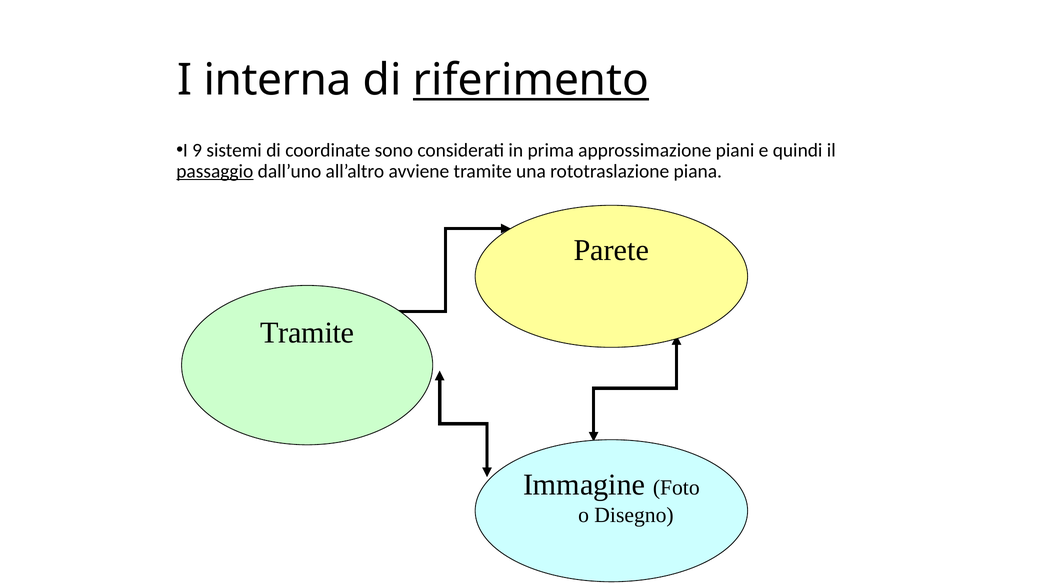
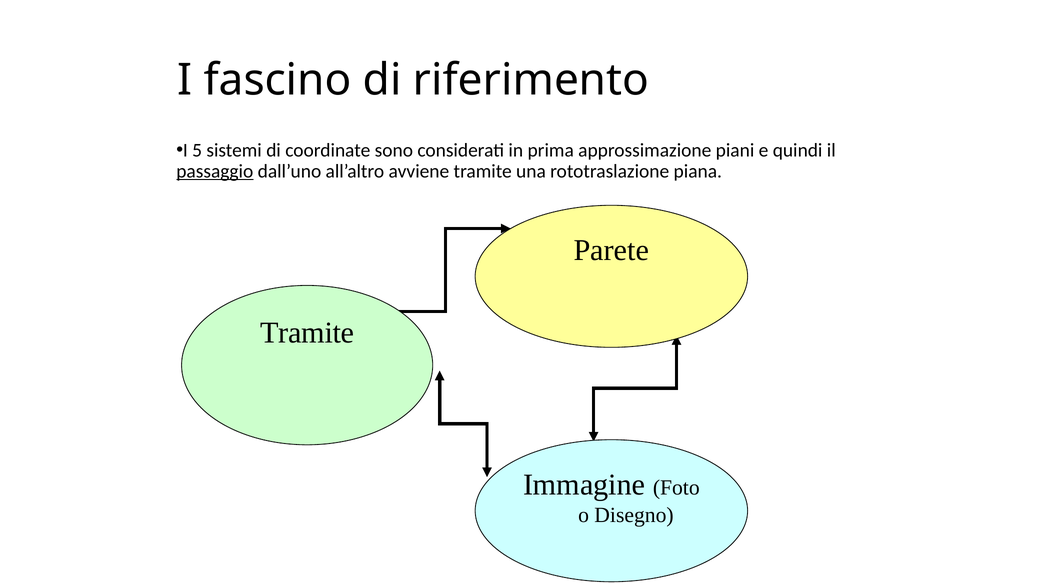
interna: interna -> fascino
riferimento underline: present -> none
9: 9 -> 5
